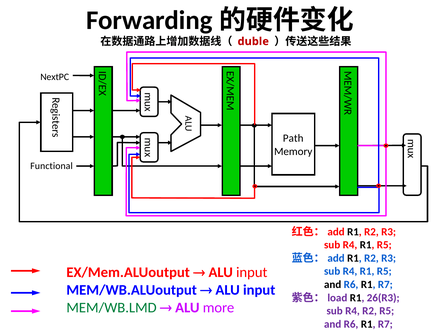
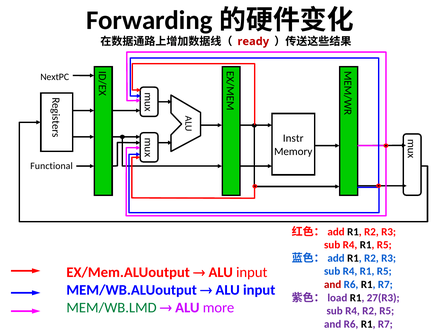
duble: duble -> ready
Path: Path -> Instr
and at (333, 285) colour: black -> red
26(R3: 26(R3 -> 27(R3
